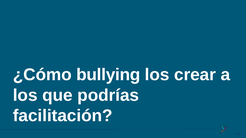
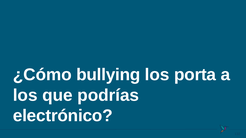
crear: crear -> porta
facilitación: facilitación -> electrónico
